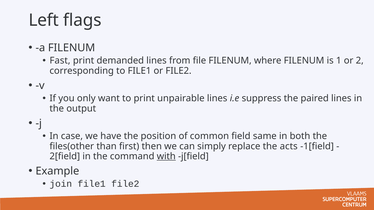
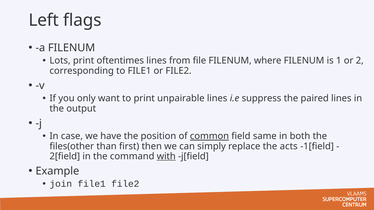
Fast: Fast -> Lots
demanded: demanded -> oftentimes
common underline: none -> present
